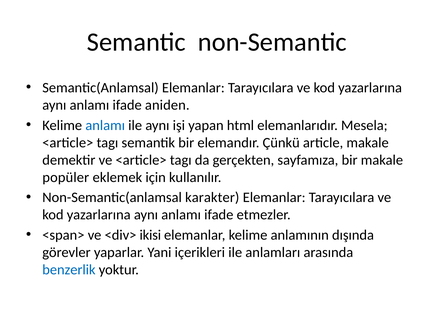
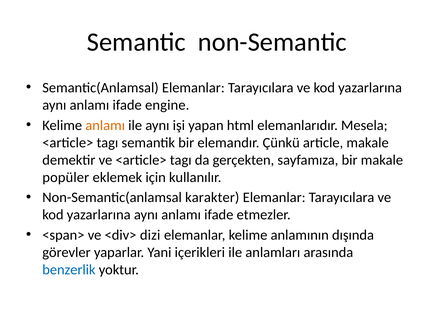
aniden: aniden -> engine
anlamı at (105, 125) colour: blue -> orange
ikisi: ikisi -> dizi
